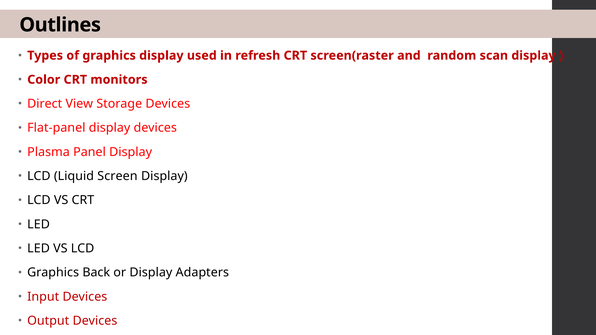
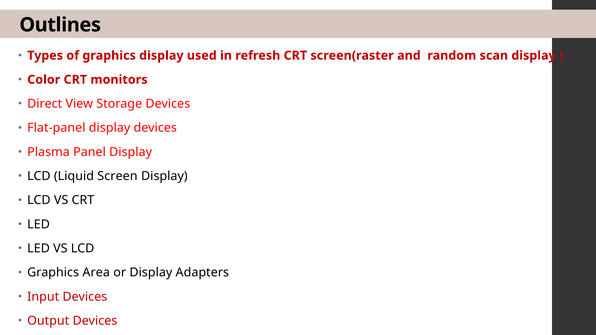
Back: Back -> Area
